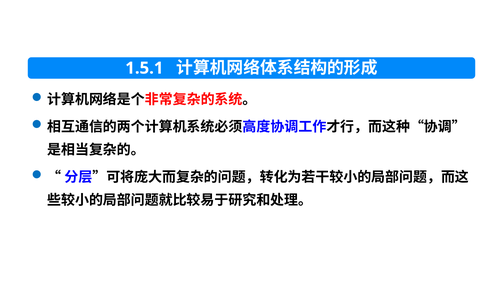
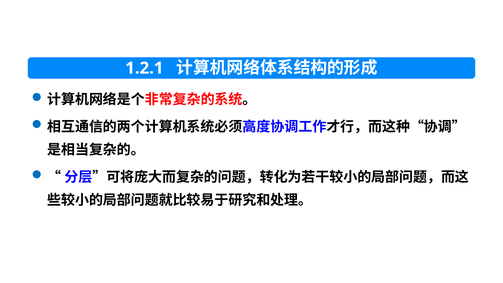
1.5.1: 1.5.1 -> 1.2.1
